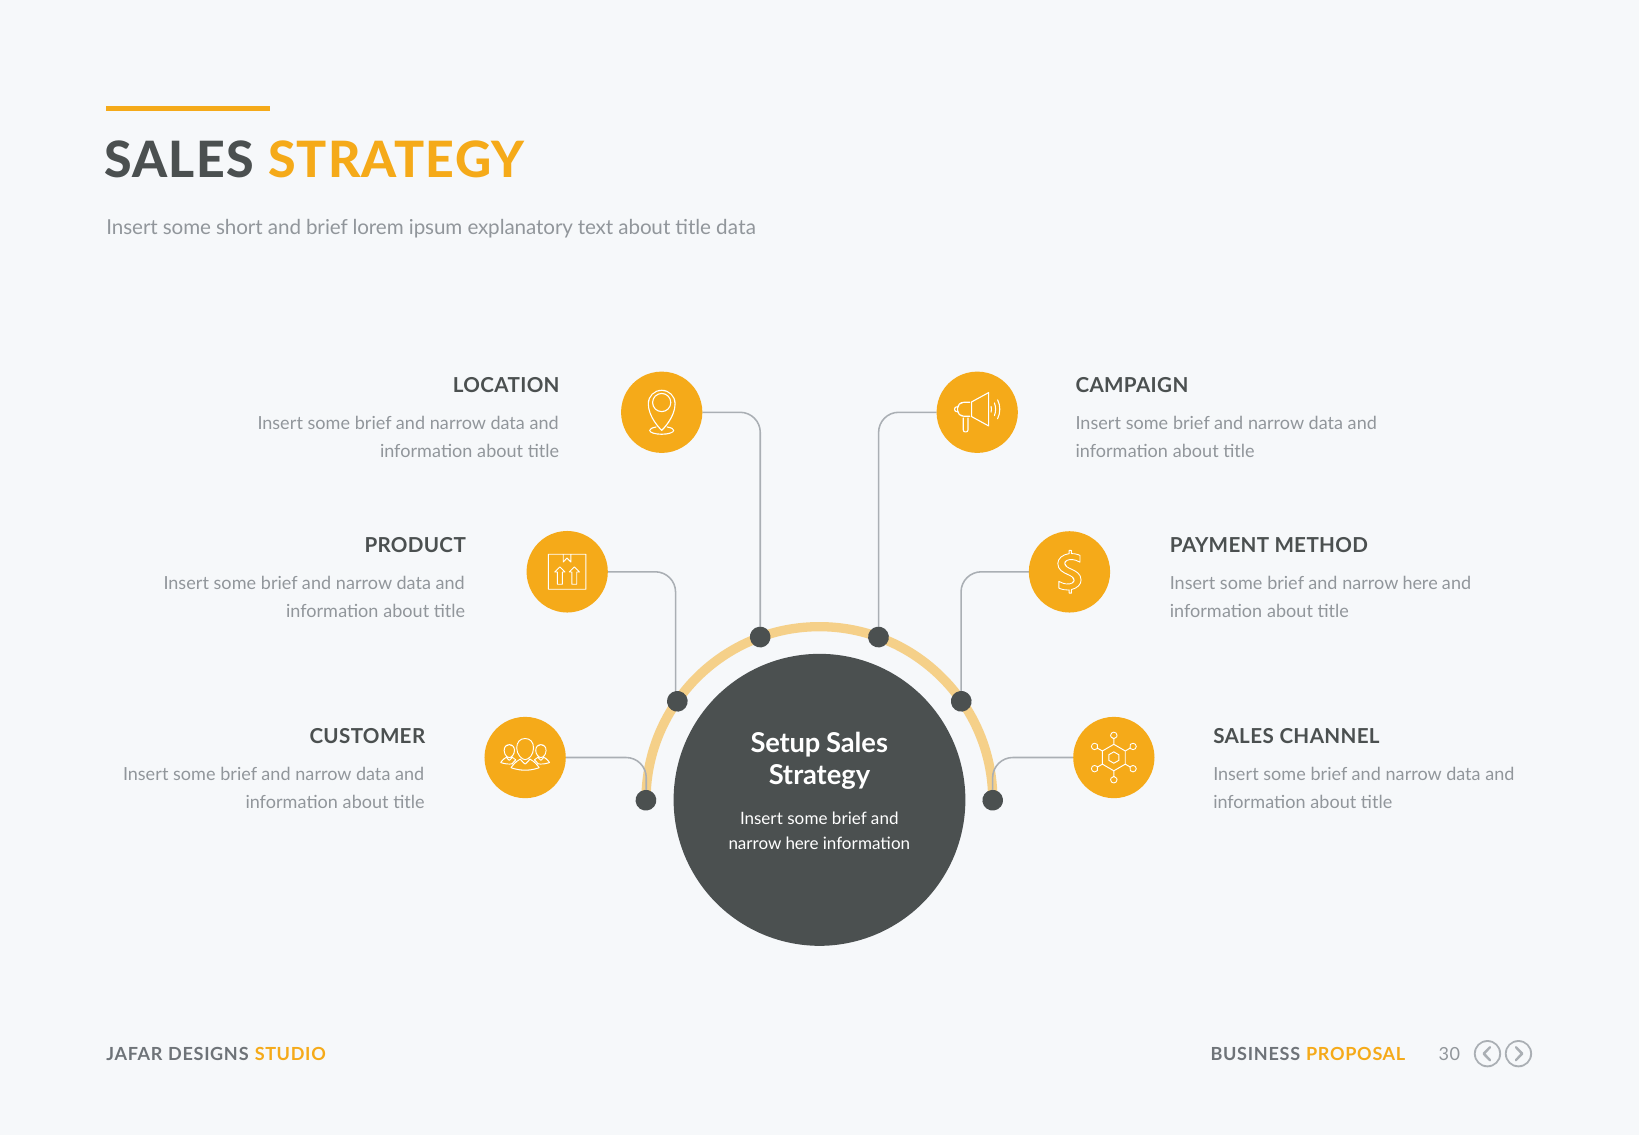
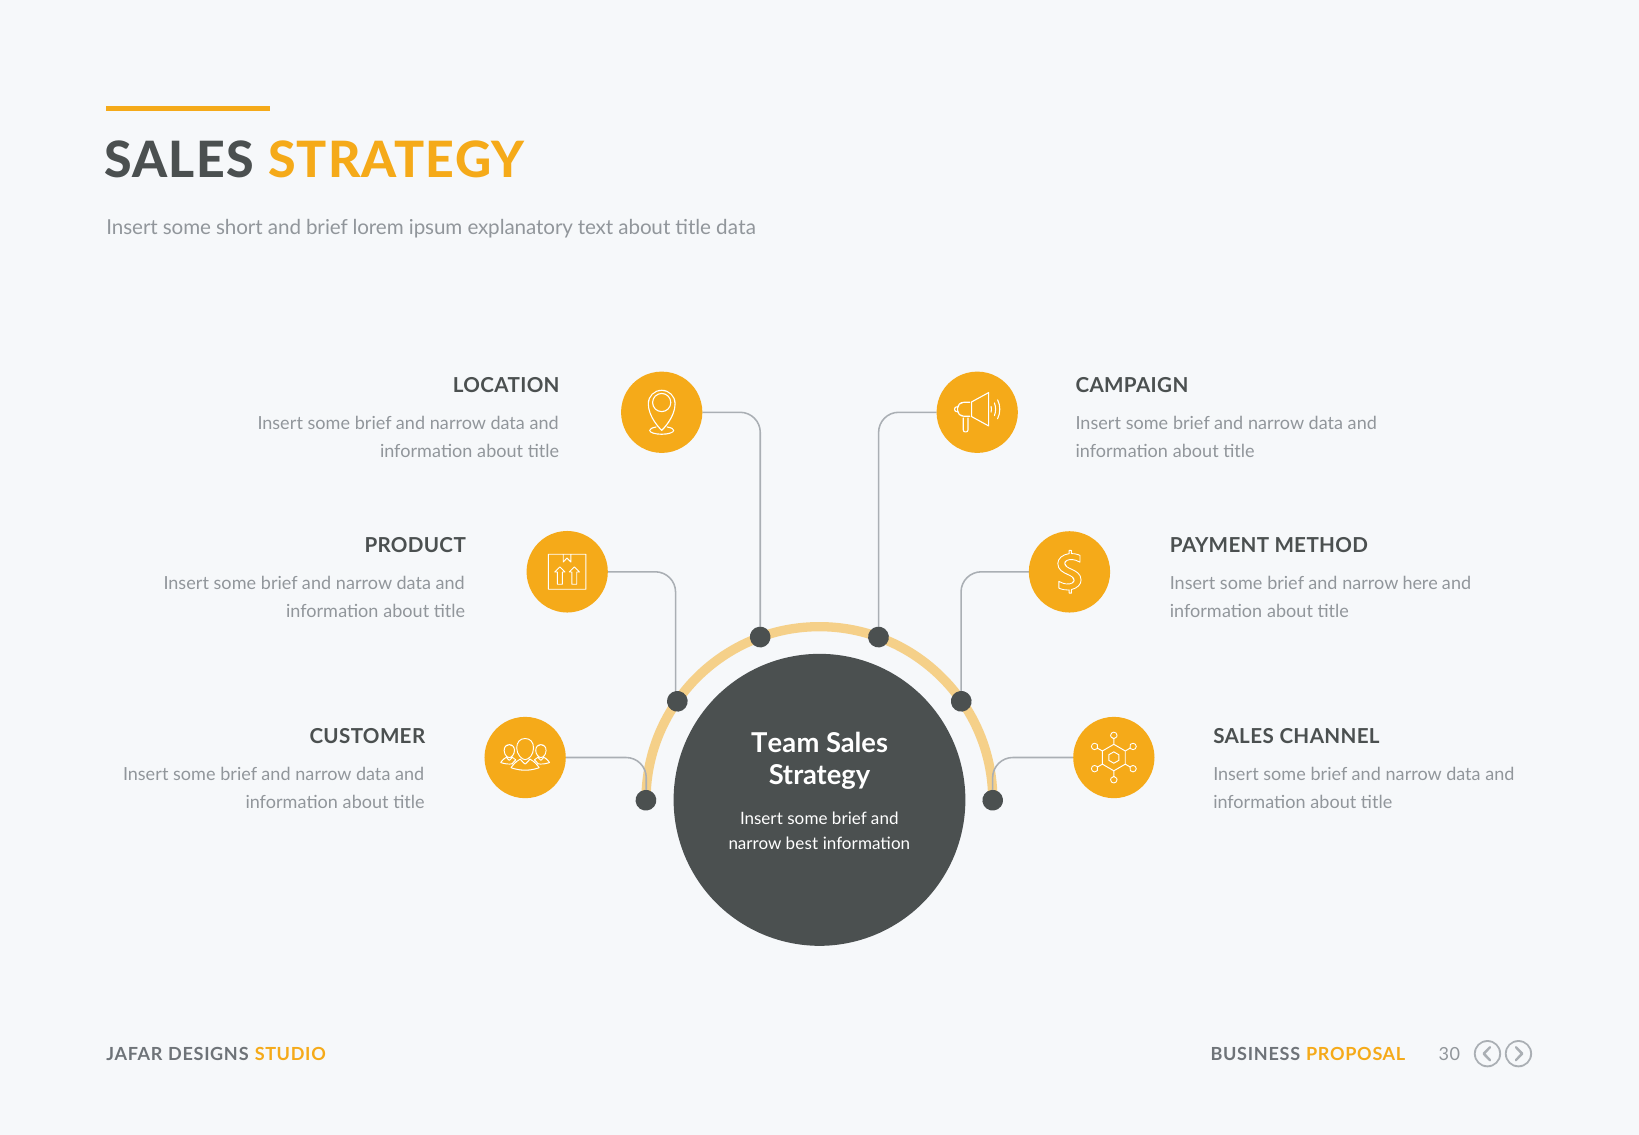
Setup: Setup -> Team
here at (802, 843): here -> best
